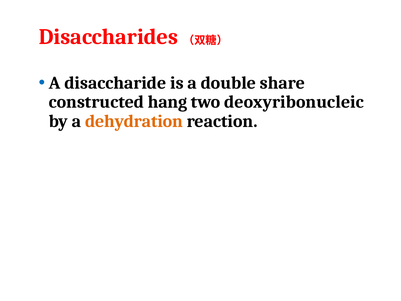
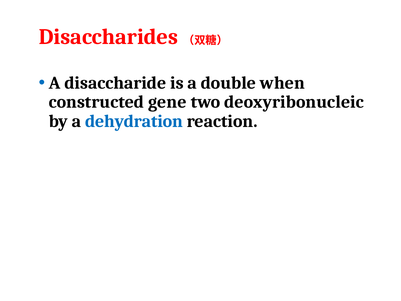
share: share -> when
hang: hang -> gene
dehydration colour: orange -> blue
